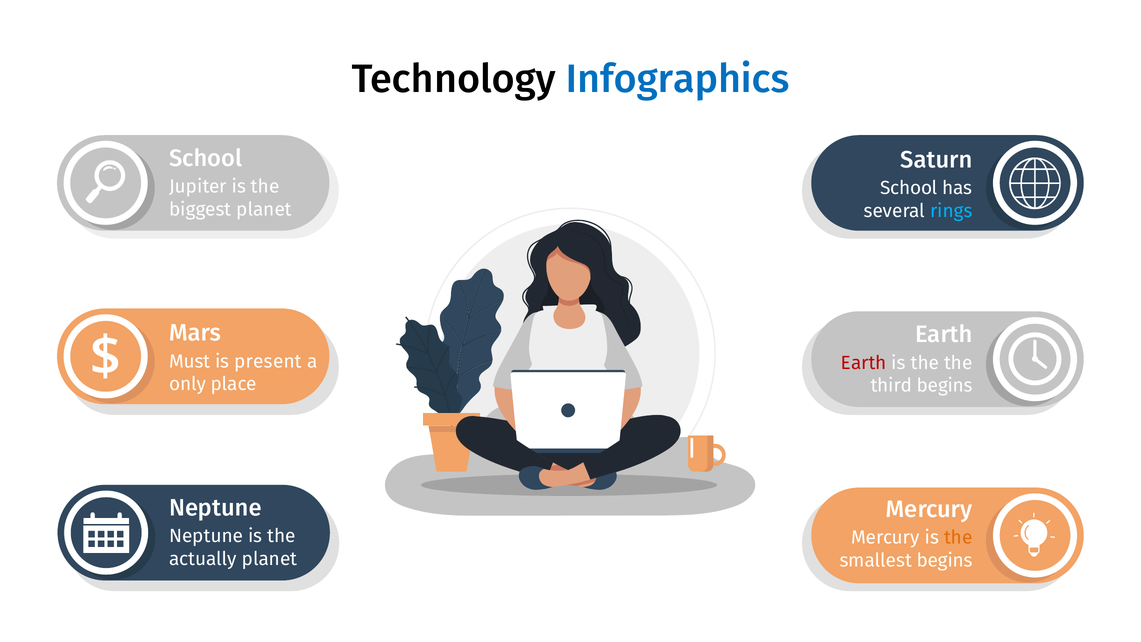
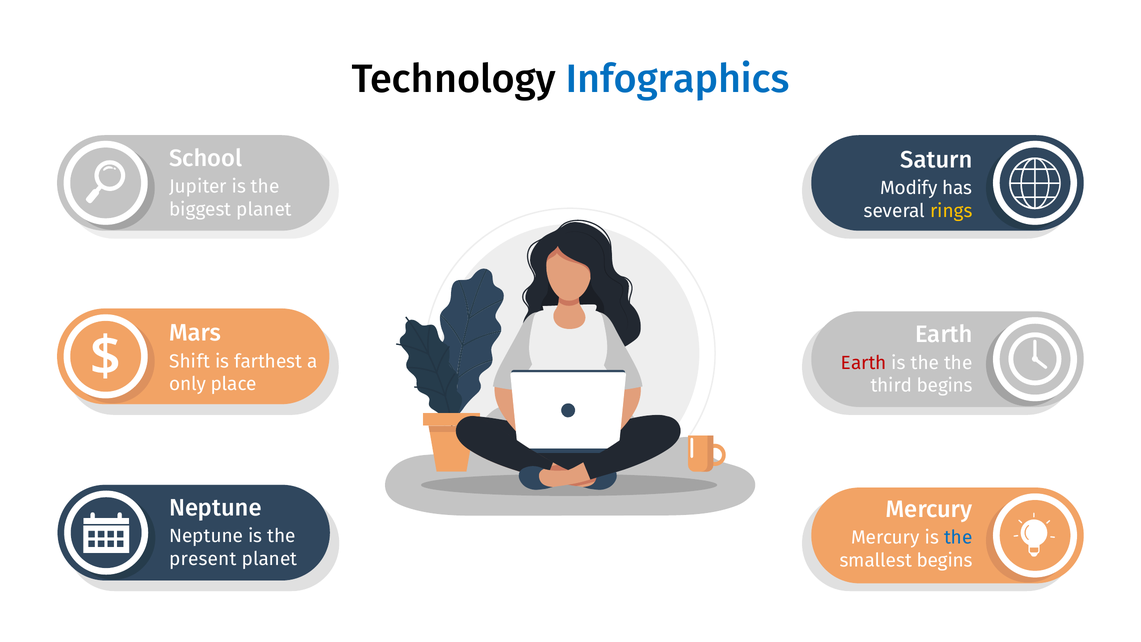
School at (909, 188): School -> Modify
rings colour: light blue -> yellow
Must: Must -> Shift
present: present -> farthest
the at (958, 537) colour: orange -> blue
actually: actually -> present
